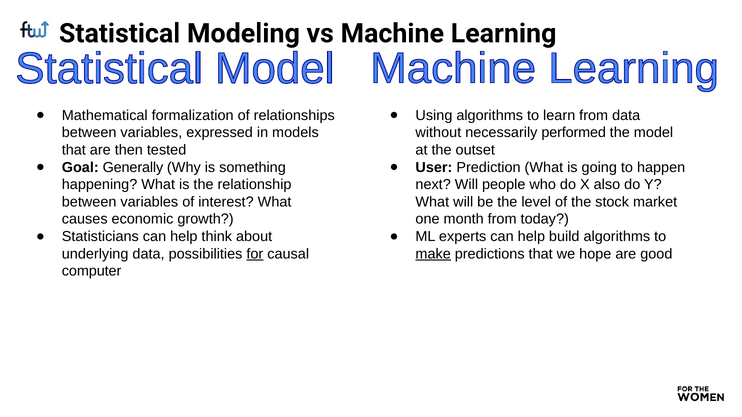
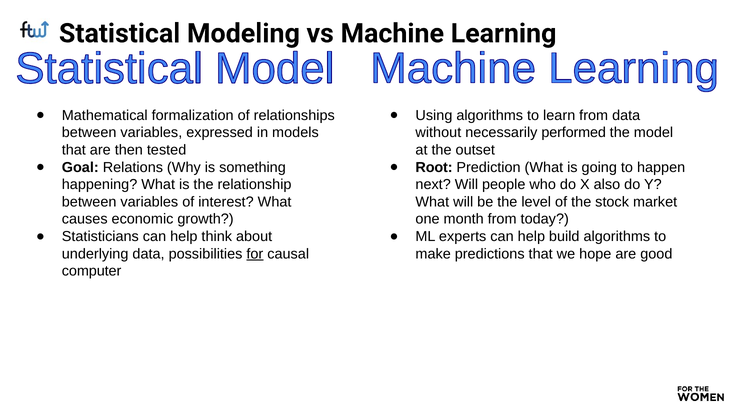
Generally: Generally -> Relations
User: User -> Root
make underline: present -> none
